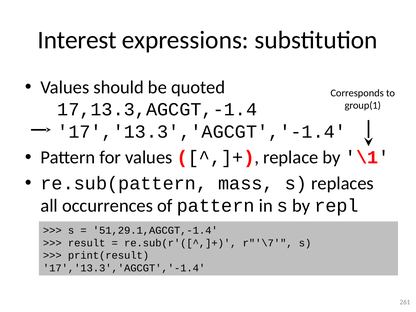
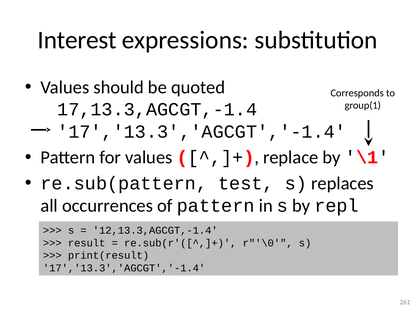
mass: mass -> test
51,29.1,AGCGT,-1.4: 51,29.1,AGCGT,-1.4 -> 12,13.3,AGCGT,-1.4
r"'\7: r"'\7 -> r"'\0
